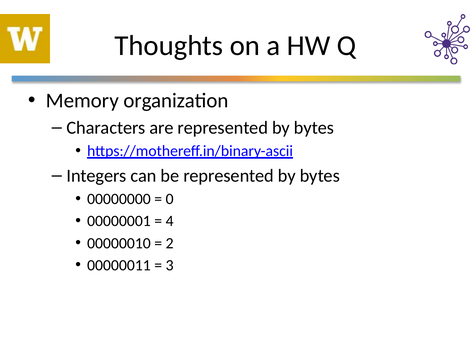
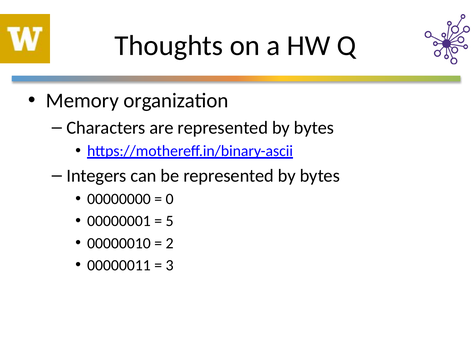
4: 4 -> 5
